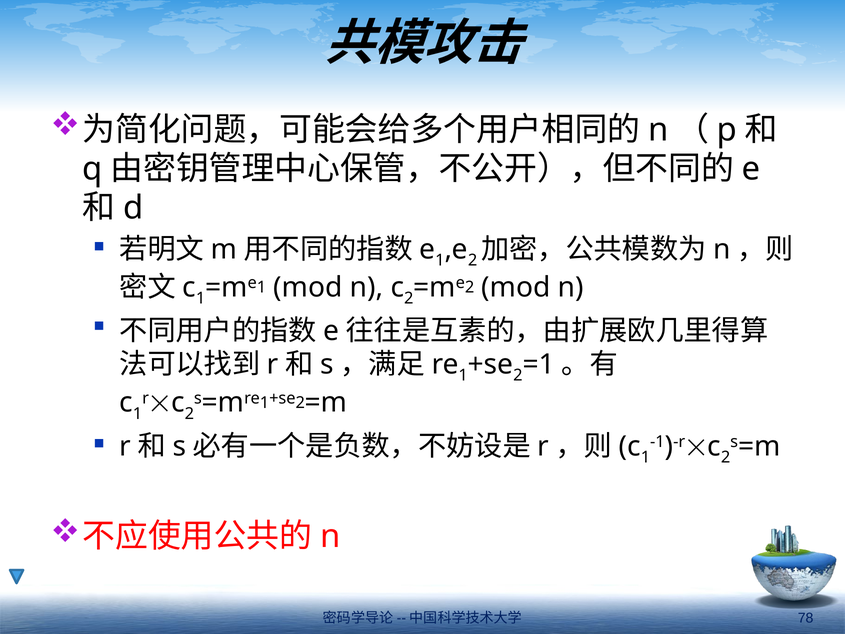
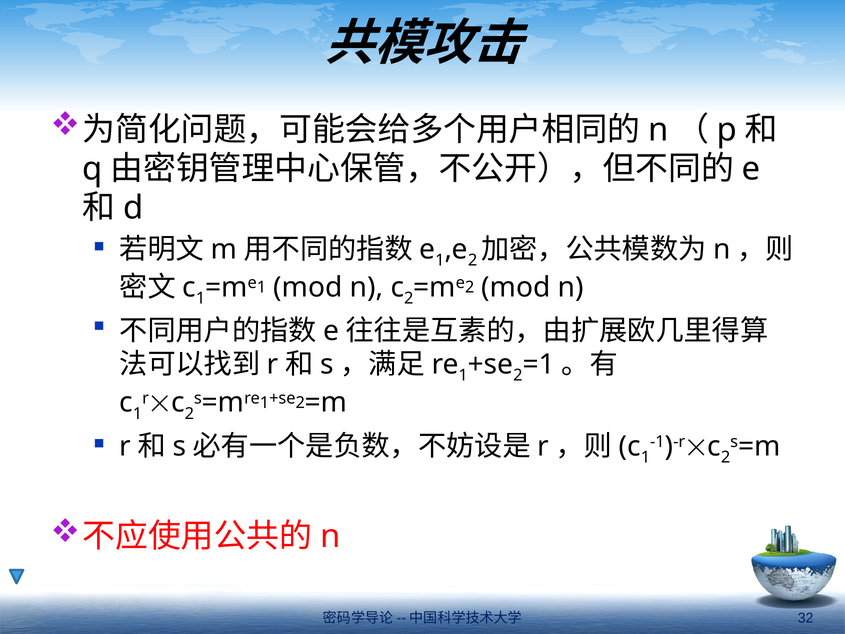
78: 78 -> 32
